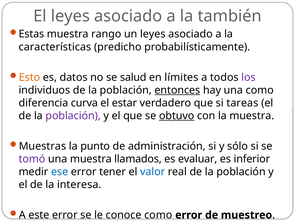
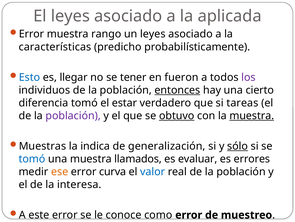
también: también -> aplicada
Estas at (32, 34): Estas -> Error
Esto colour: orange -> blue
datos: datos -> llegar
salud: salud -> tener
límites: límites -> fueron
una como: como -> cierto
diferencia curva: curva -> tomó
muestra at (252, 115) underline: none -> present
punto: punto -> indica
administración: administración -> generalización
sólo underline: none -> present
tomó at (32, 158) colour: purple -> blue
inferior: inferior -> errores
ese colour: blue -> orange
tener: tener -> curva
